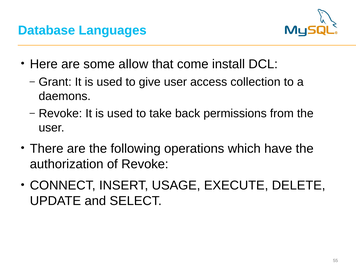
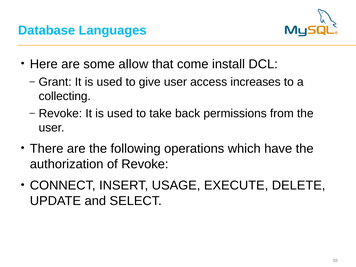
collection: collection -> increases
daemons: daemons -> collecting
